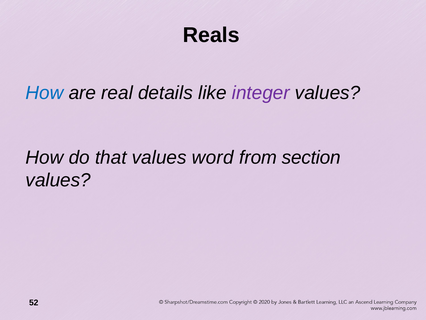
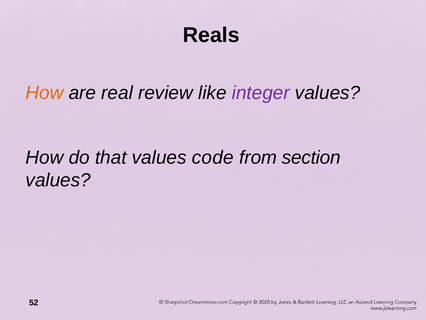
How at (44, 93) colour: blue -> orange
details: details -> review
word: word -> code
